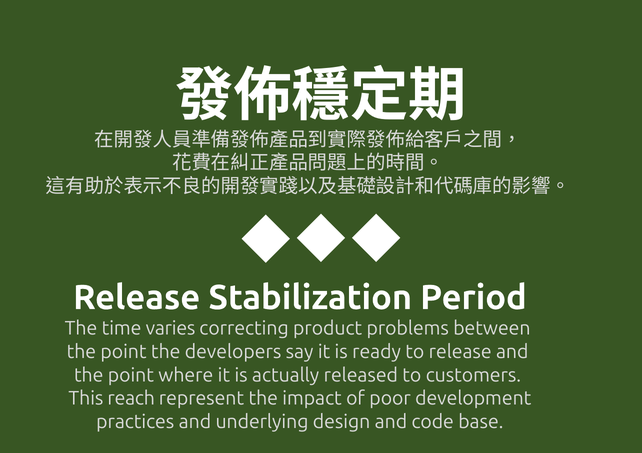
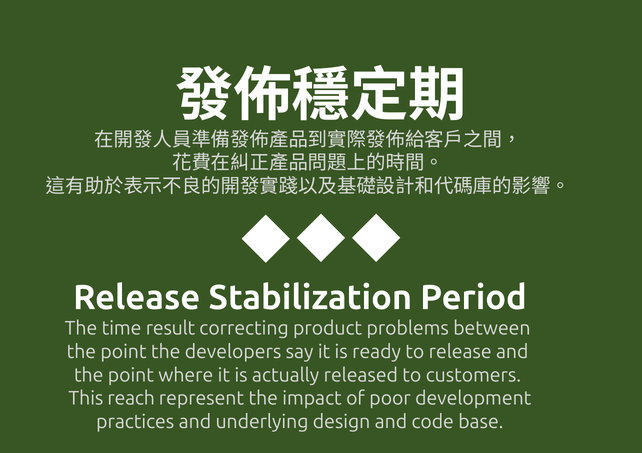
varies: varies -> result
